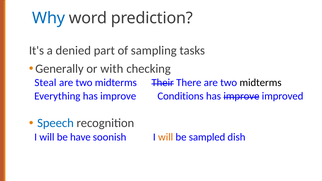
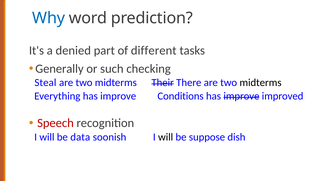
sampling: sampling -> different
with: with -> such
Speech colour: blue -> red
have: have -> data
will at (166, 137) colour: orange -> black
sampled: sampled -> suppose
